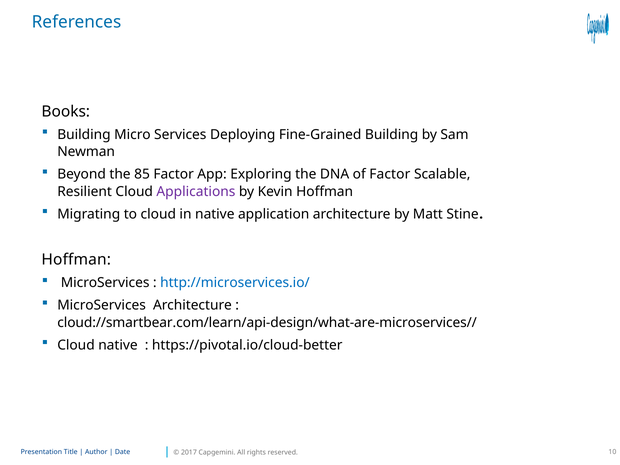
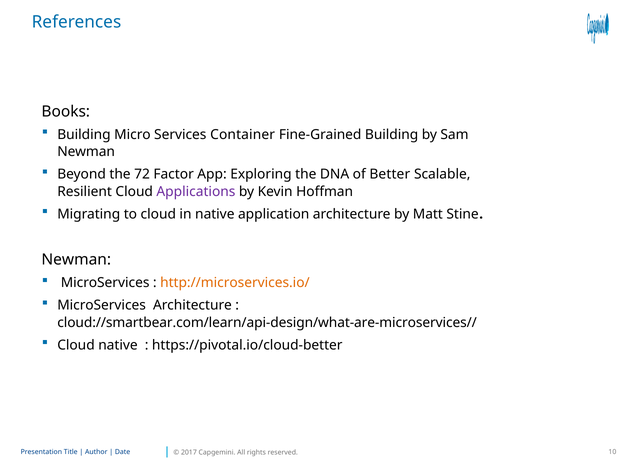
Deploying: Deploying -> Container
85: 85 -> 72
of Factor: Factor -> Better
Hoffman at (76, 260): Hoffman -> Newman
http://microservices.io/ colour: blue -> orange
